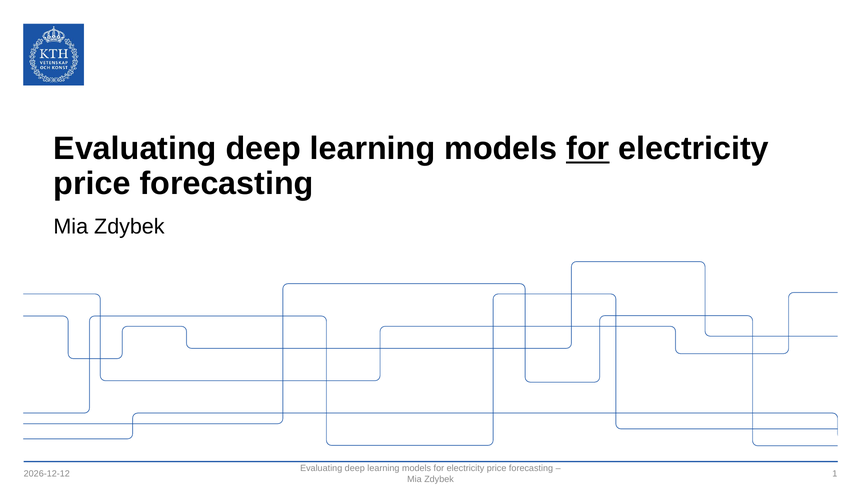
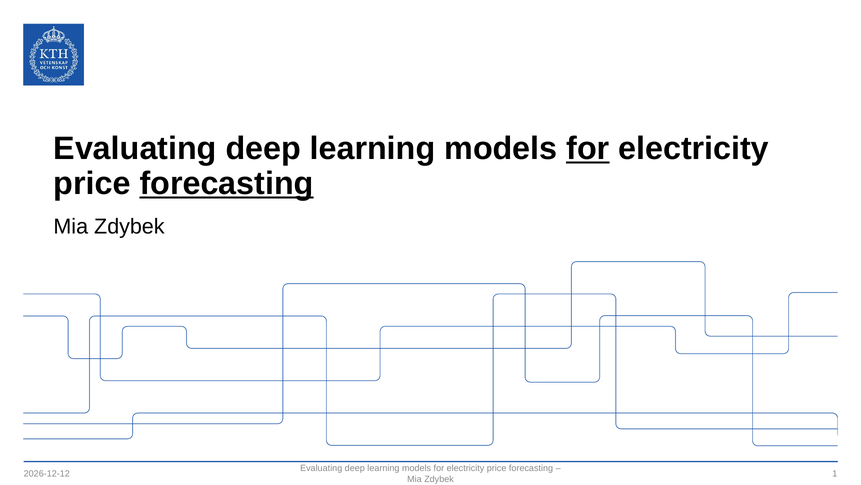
forecasting at (227, 183) underline: none -> present
